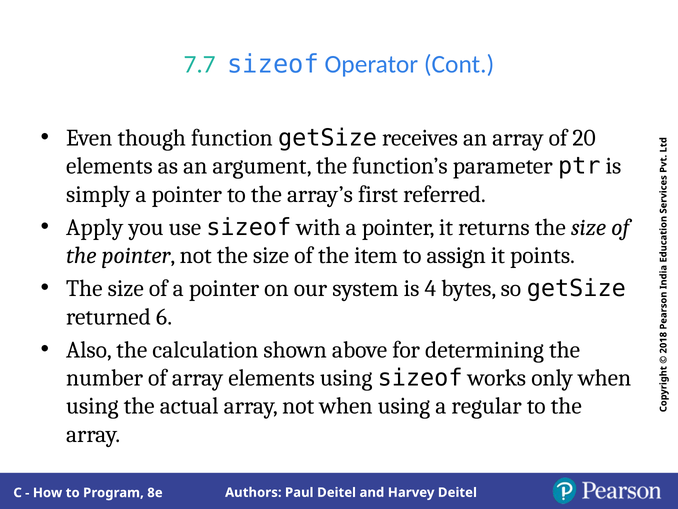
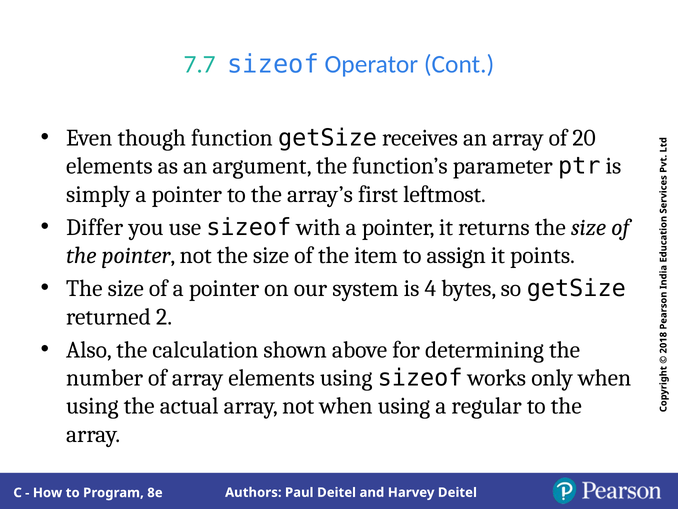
referred: referred -> leftmost
Apply: Apply -> Differ
returned 6: 6 -> 2
